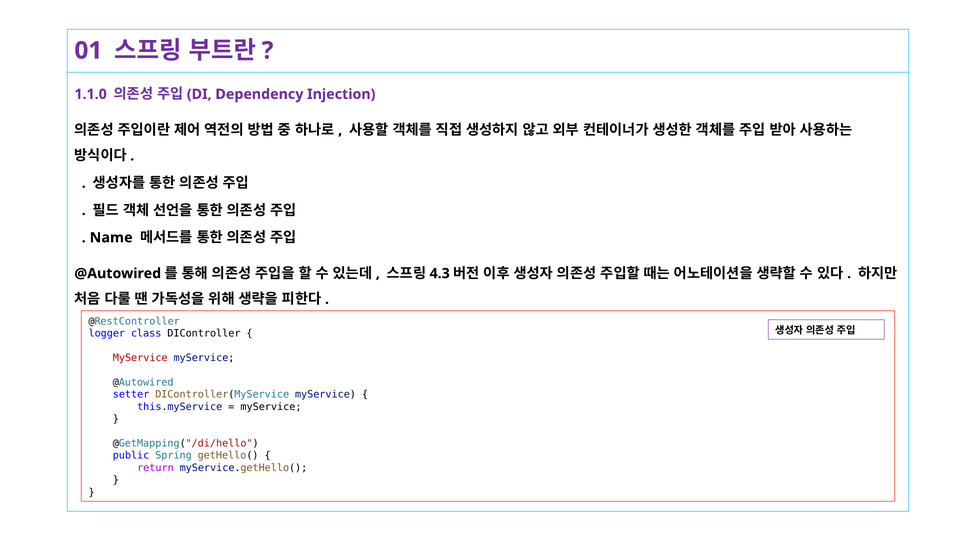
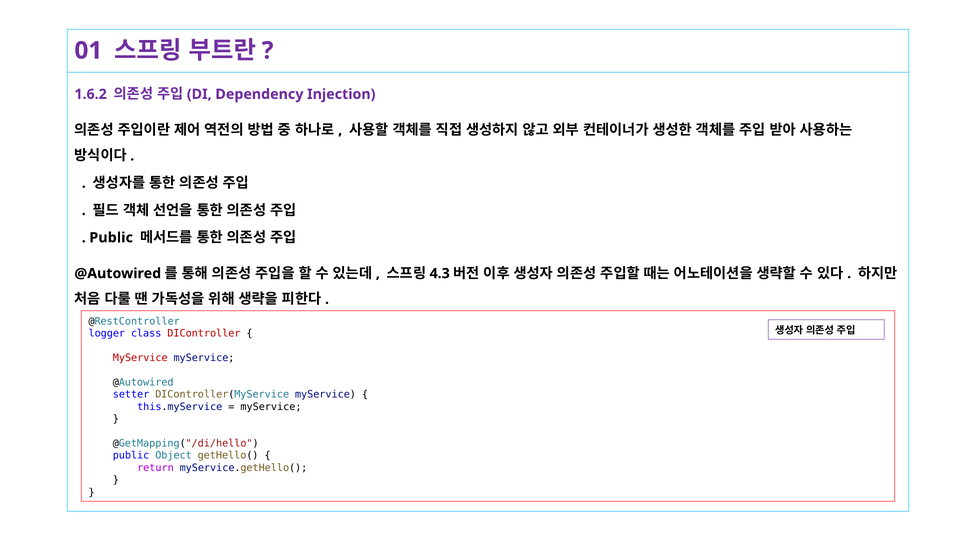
1.1.0: 1.1.0 -> 1.6.2
Name at (111, 238): Name -> Public
DIController colour: black -> red
Spring: Spring -> Object
